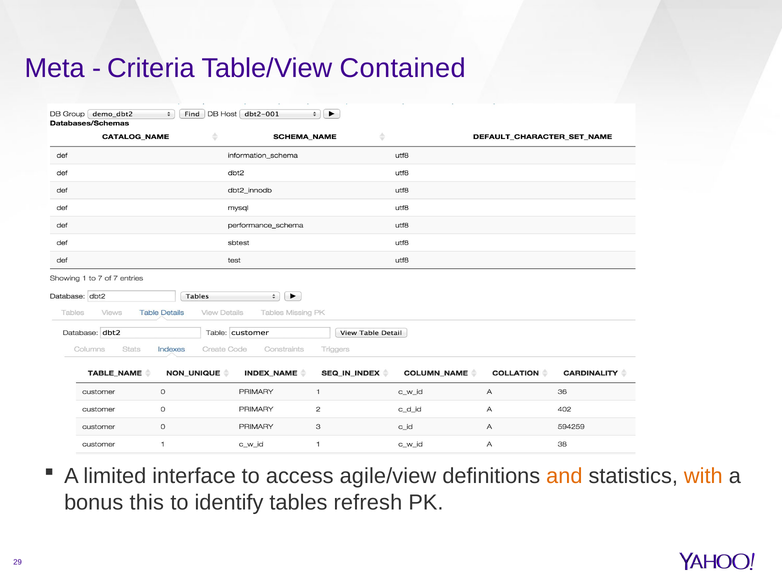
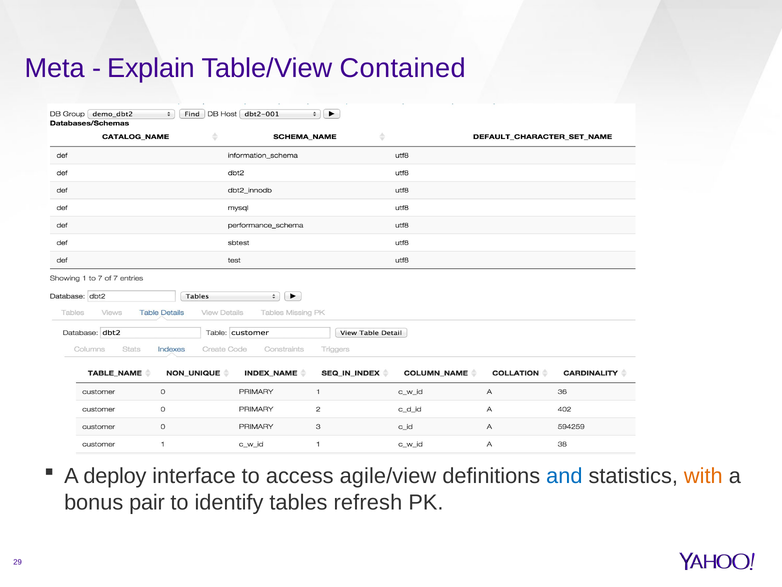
Criteria: Criteria -> Explain
limited: limited -> deploy
and colour: orange -> blue
this: this -> pair
